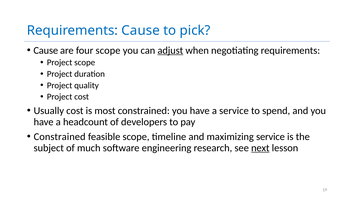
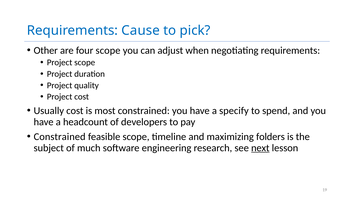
Cause at (46, 50): Cause -> Other
adjust underline: present -> none
a service: service -> specify
maximizing service: service -> folders
